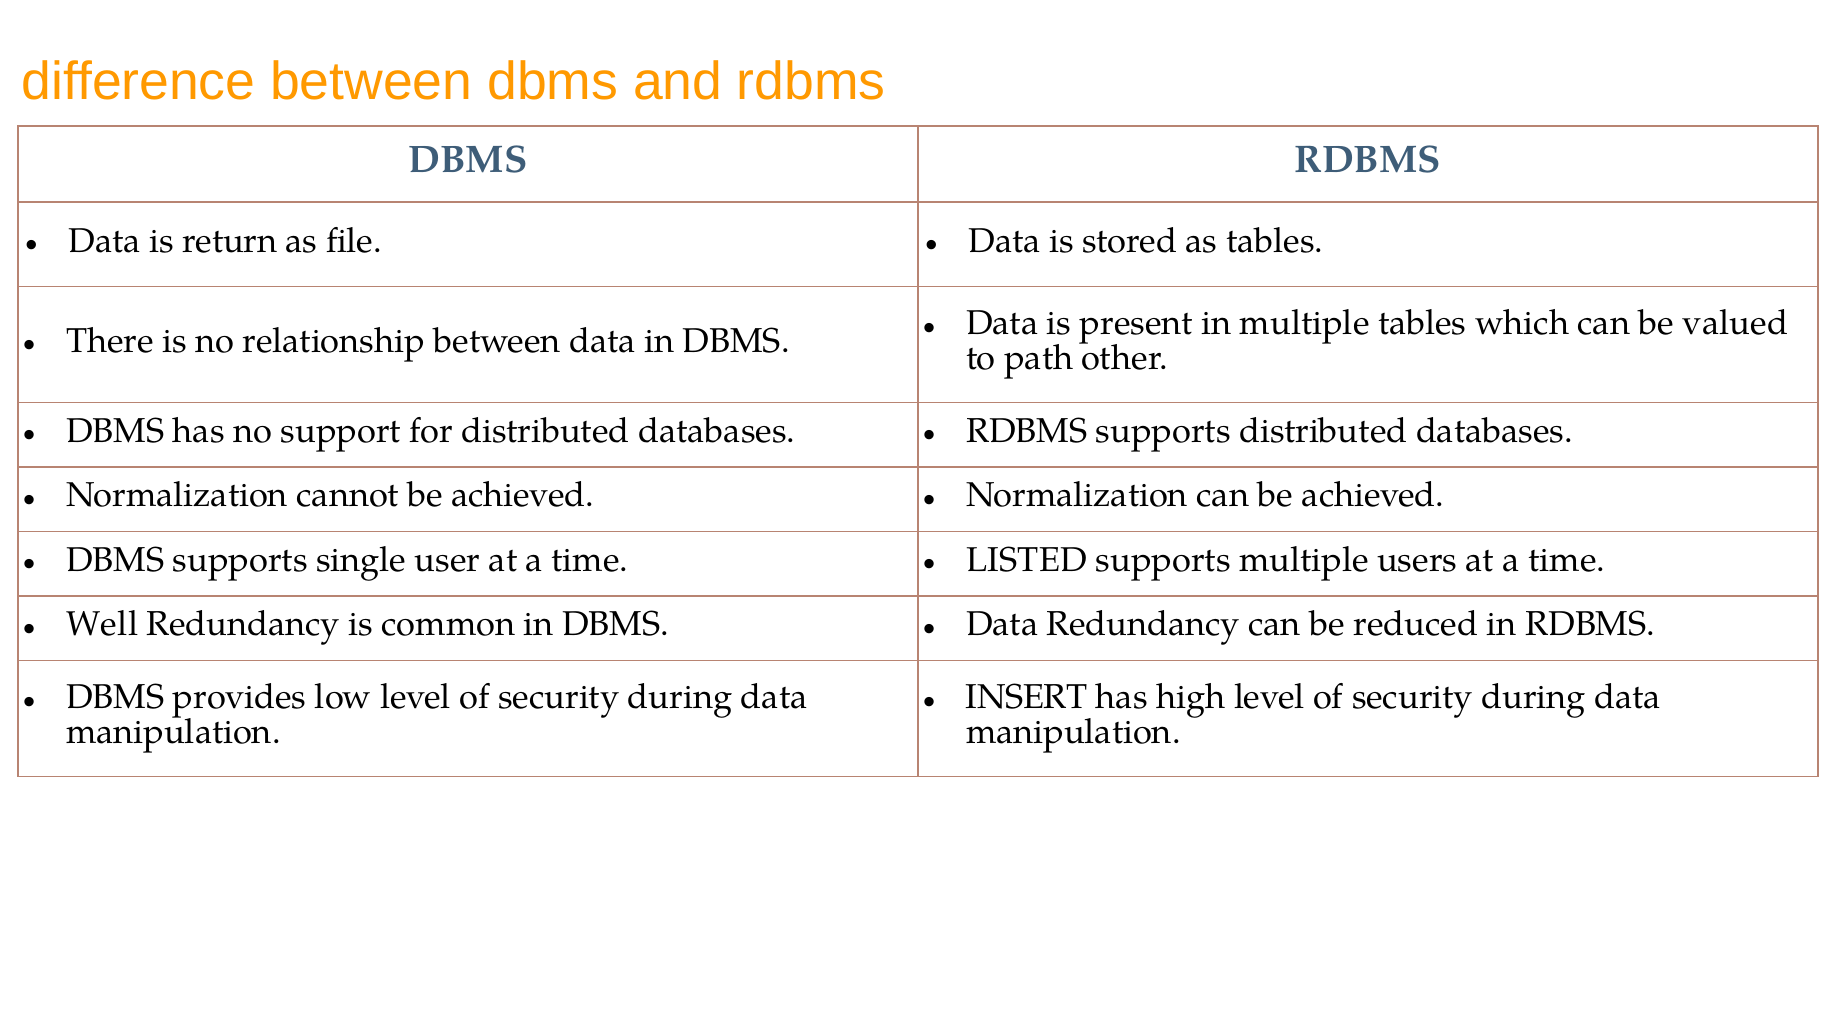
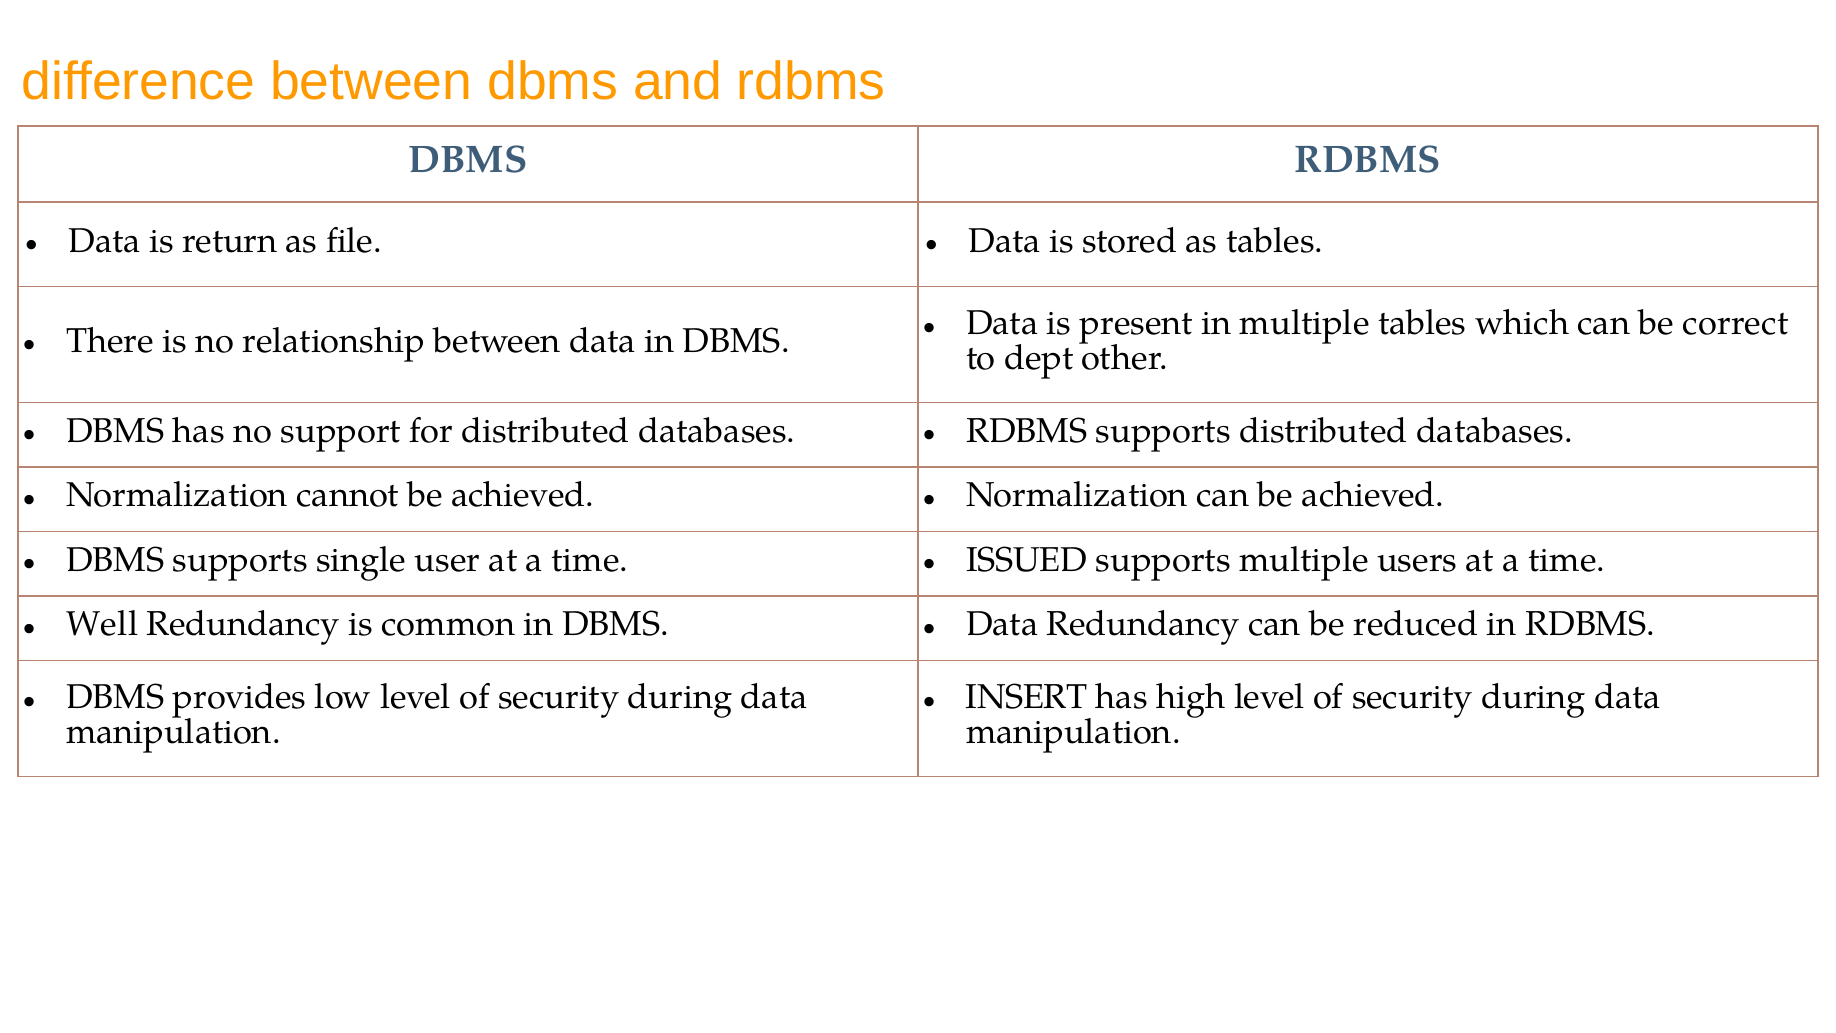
valued: valued -> correct
path: path -> dept
LISTED: LISTED -> ISSUED
